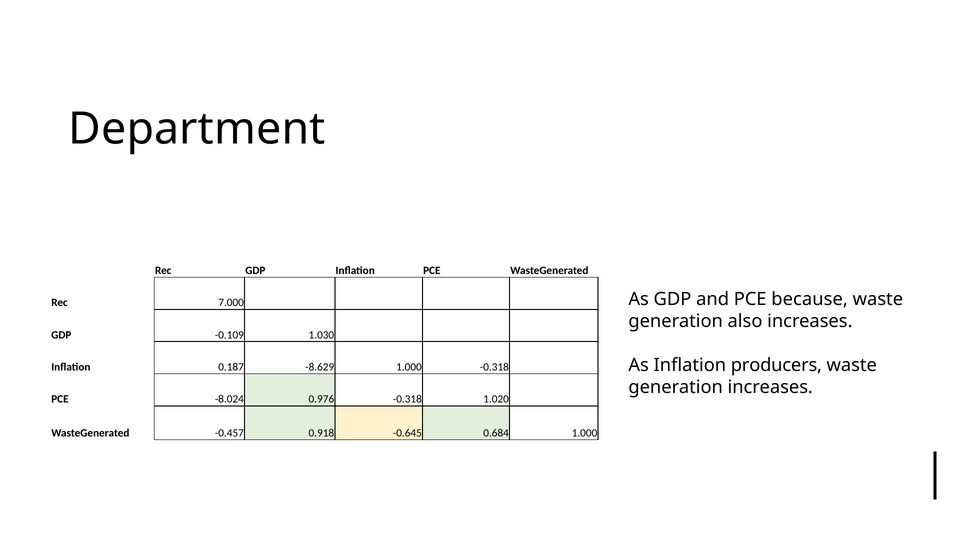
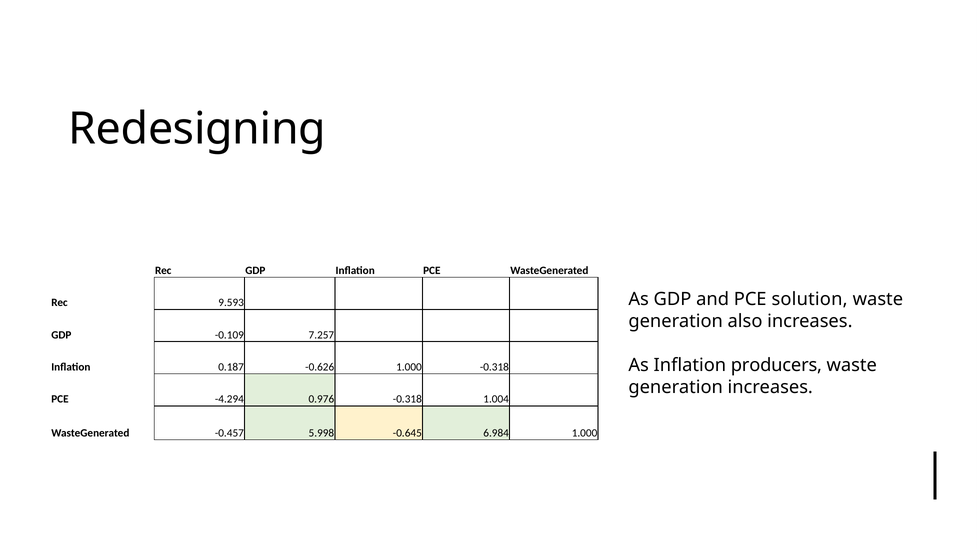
Department: Department -> Redesigning
because: because -> solution
7.000: 7.000 -> 9.593
1.030: 1.030 -> 7.257
-8.629: -8.629 -> -0.626
-8.024: -8.024 -> -4.294
1.020: 1.020 -> 1.004
0.918: 0.918 -> 5.998
0.684: 0.684 -> 6.984
